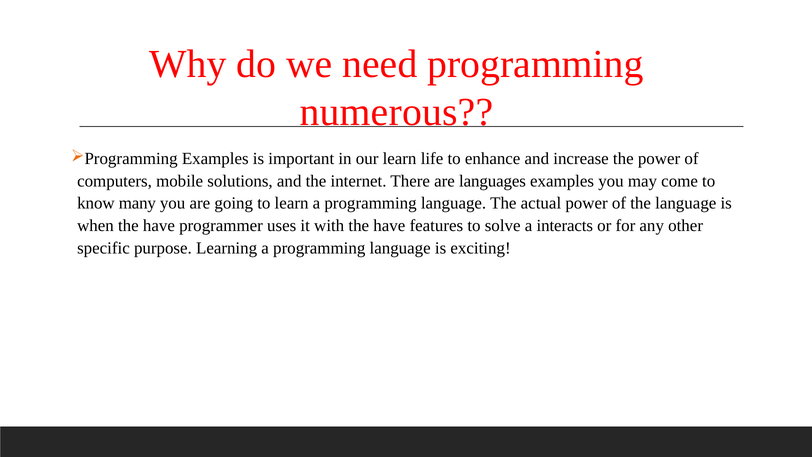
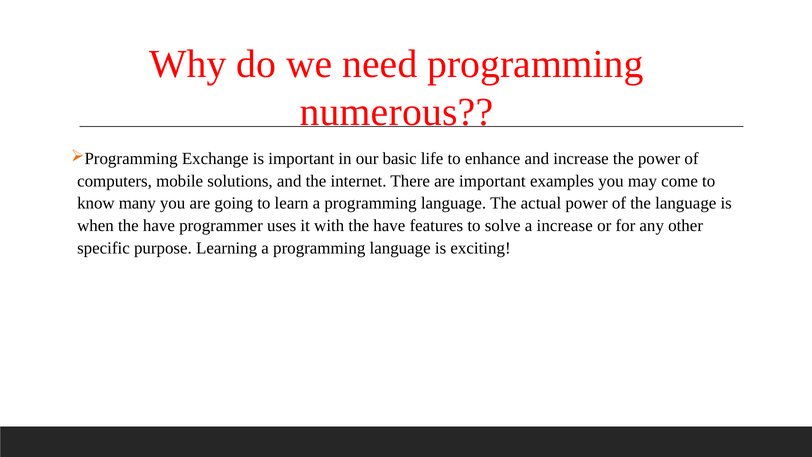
Examples at (215, 159): Examples -> Exchange
our learn: learn -> basic
are languages: languages -> important
a interacts: interacts -> increase
